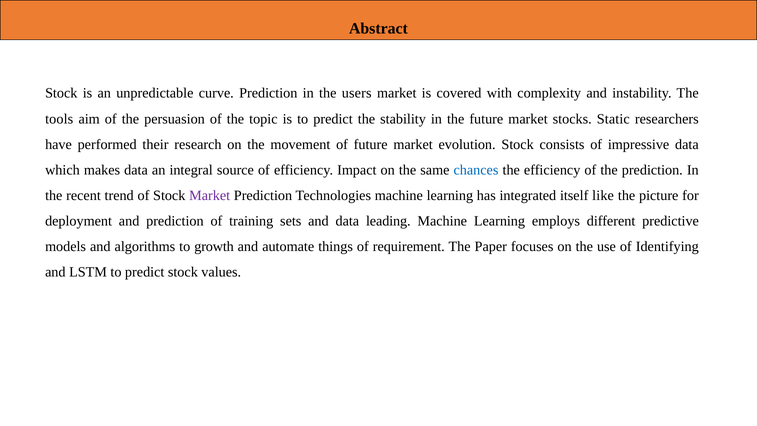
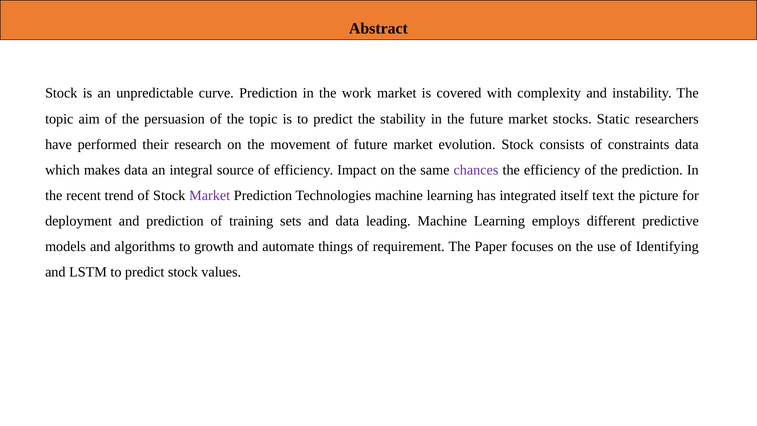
users: users -> work
tools at (59, 119): tools -> topic
impressive: impressive -> constraints
chances colour: blue -> purple
like: like -> text
